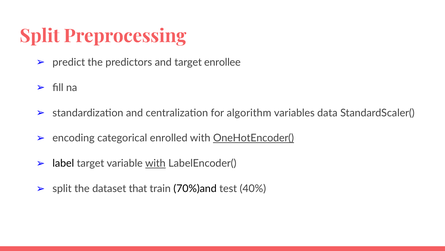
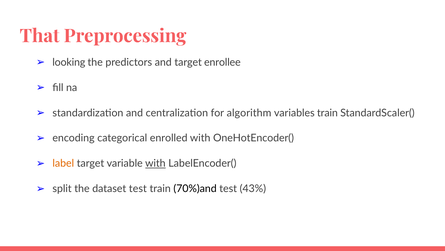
Split at (40, 36): Split -> That
predict: predict -> looking
variables data: data -> train
OneHotEncoder( underline: present -> none
label colour: black -> orange
dataset that: that -> test
40%: 40% -> 43%
